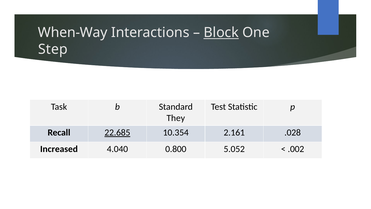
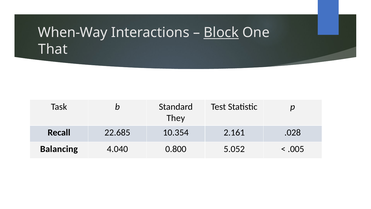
Step: Step -> That
22.685 underline: present -> none
Increased: Increased -> Balancing
.002: .002 -> .005
